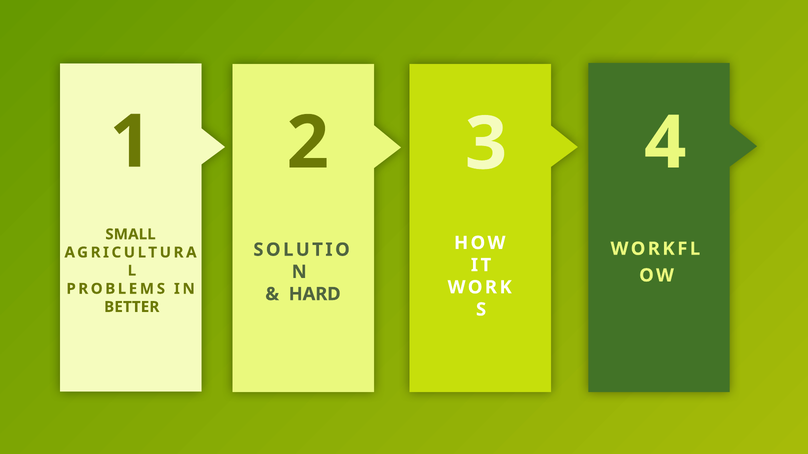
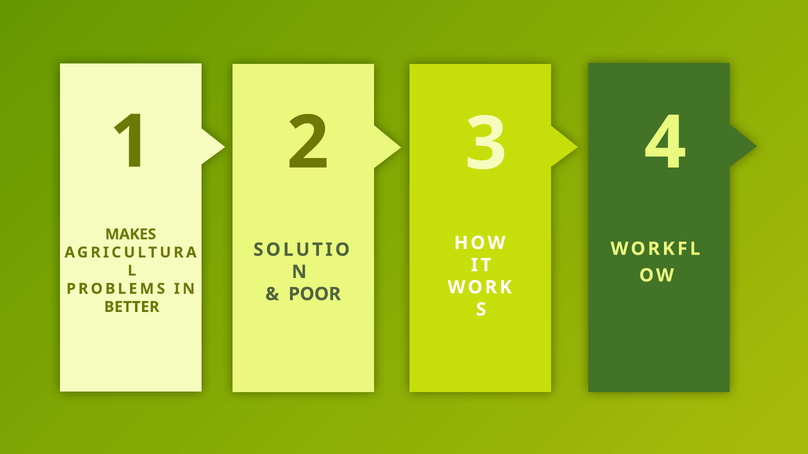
SMALL: SMALL -> MAKES
HARD: HARD -> POOR
